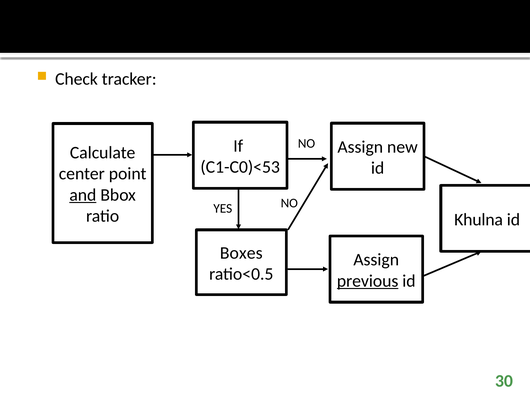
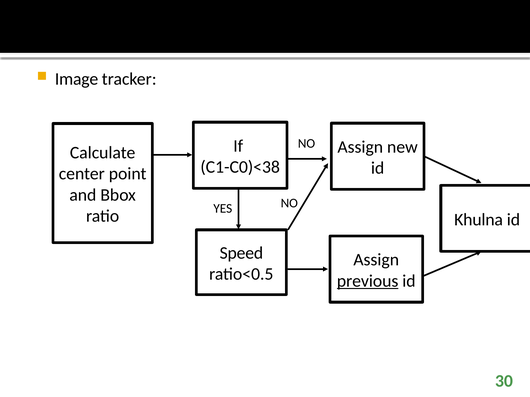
Check: Check -> Image
C1-C0)<53: C1-C0)<53 -> C1-C0)<38
and underline: present -> none
Boxes: Boxes -> Speed
